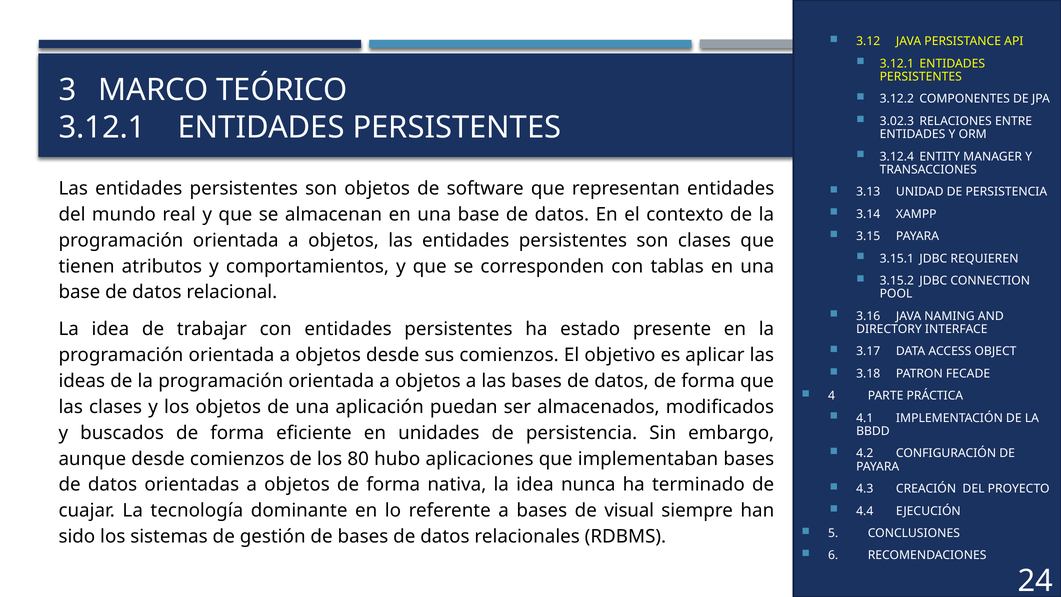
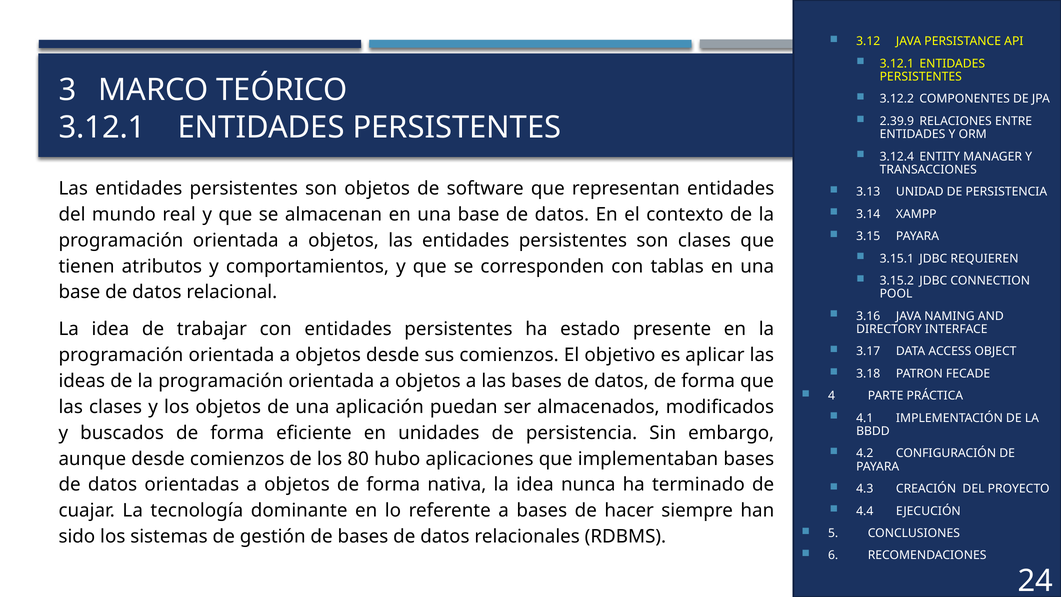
3.02.3: 3.02.3 -> 2.39.9
visual: visual -> hacer
